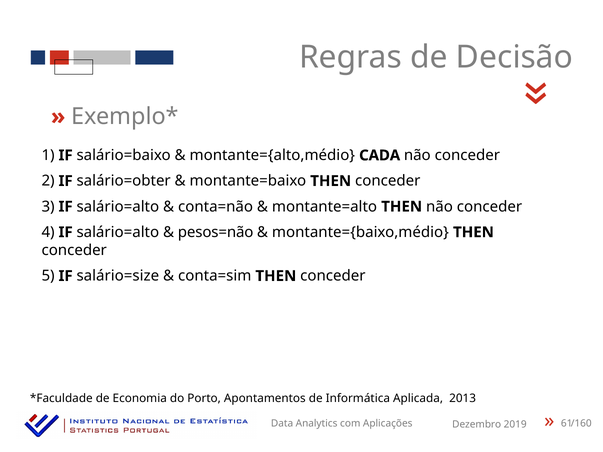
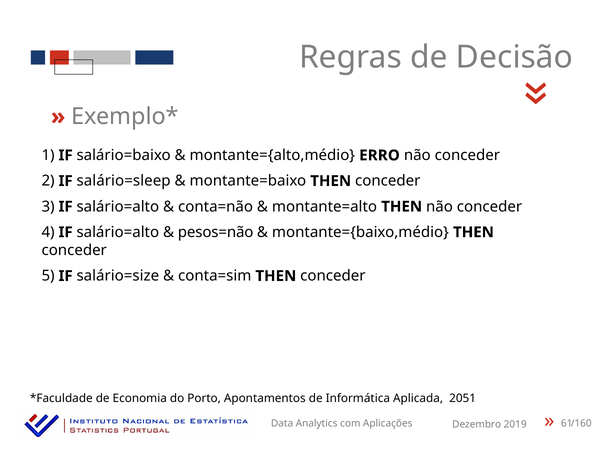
CADA: CADA -> ERRO
salário=obter: salário=obter -> salário=sleep
2013: 2013 -> 2051
